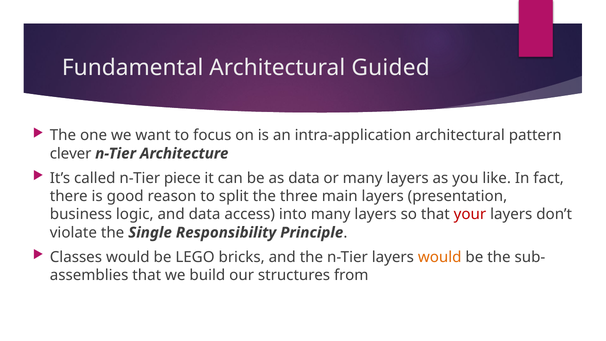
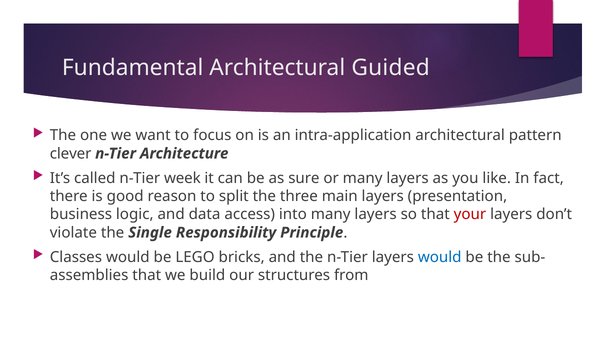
piece: piece -> week
as data: data -> sure
would at (440, 257) colour: orange -> blue
